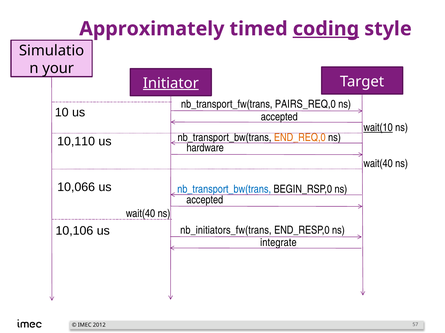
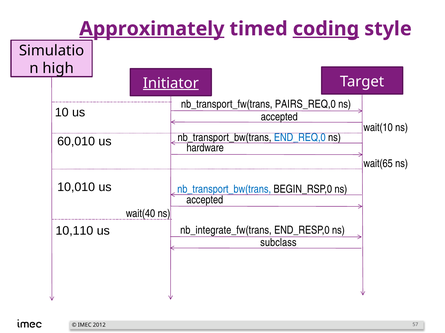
Approximately underline: none -> present
your: your -> high
wait(10 underline: present -> none
END_REQ,0 colour: orange -> blue
10,110: 10,110 -> 60,010
wait(40 at (378, 164): wait(40 -> wait(65
10,066: 10,066 -> 10,010
10,106: 10,106 -> 10,110
nb_initiators_fw(trans: nb_initiators_fw(trans -> nb_integrate_fw(trans
integrate: integrate -> subclass
